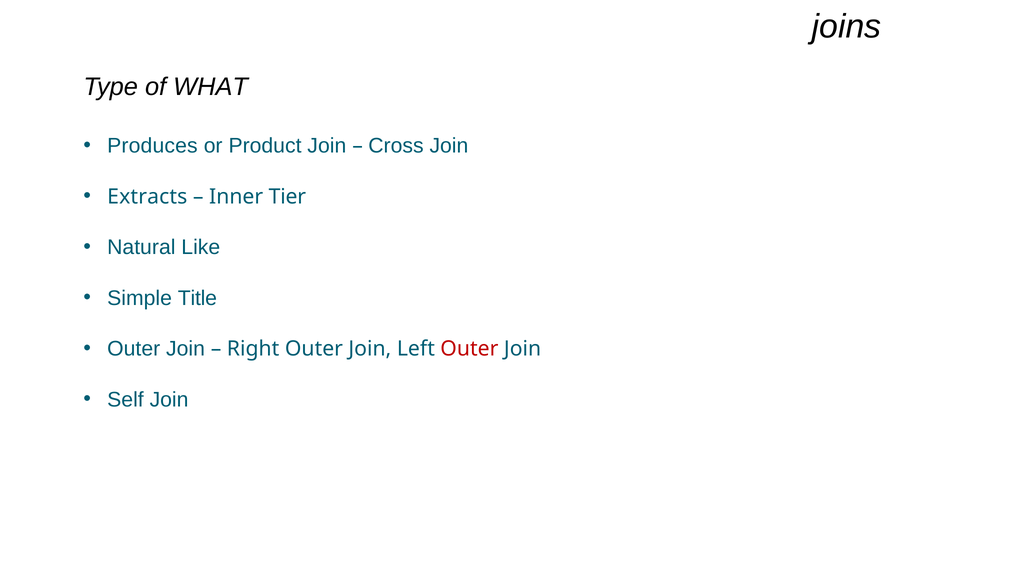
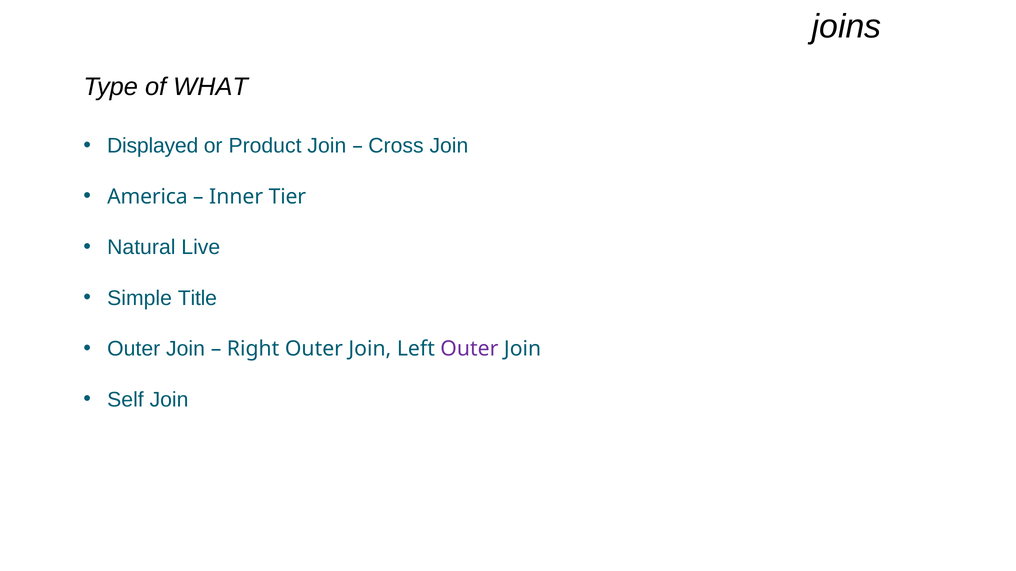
Produces: Produces -> Displayed
Extracts: Extracts -> America
Like: Like -> Live
Outer at (469, 349) colour: red -> purple
